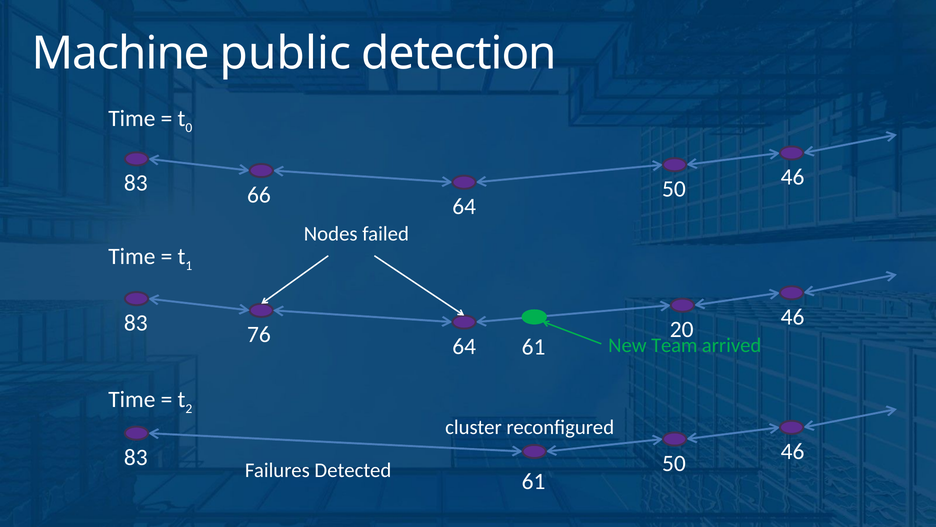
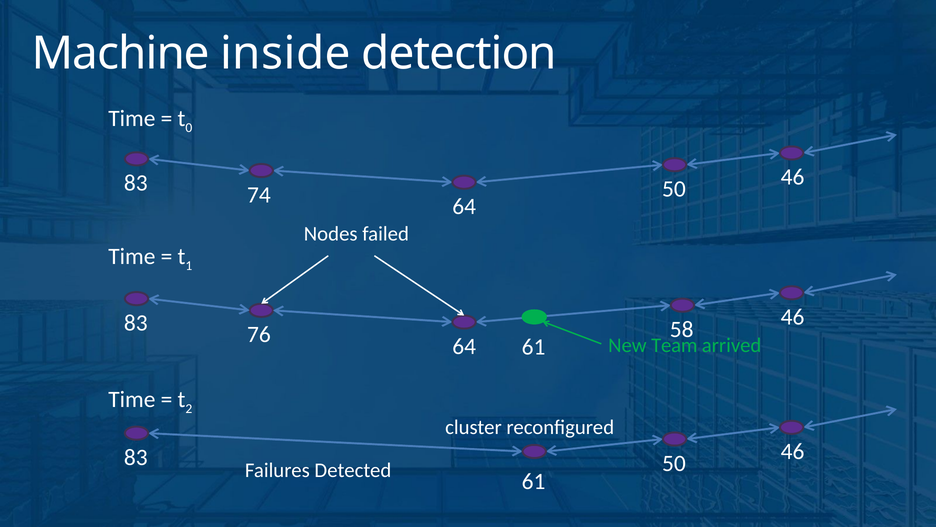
public: public -> inside
66: 66 -> 74
20: 20 -> 58
